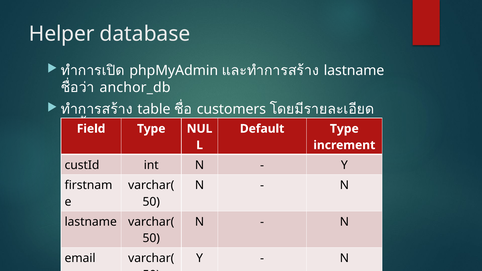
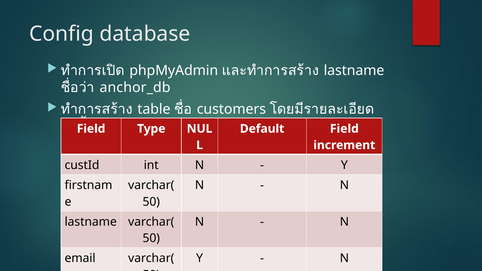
Helper: Helper -> Config
Default Type: Type -> Field
